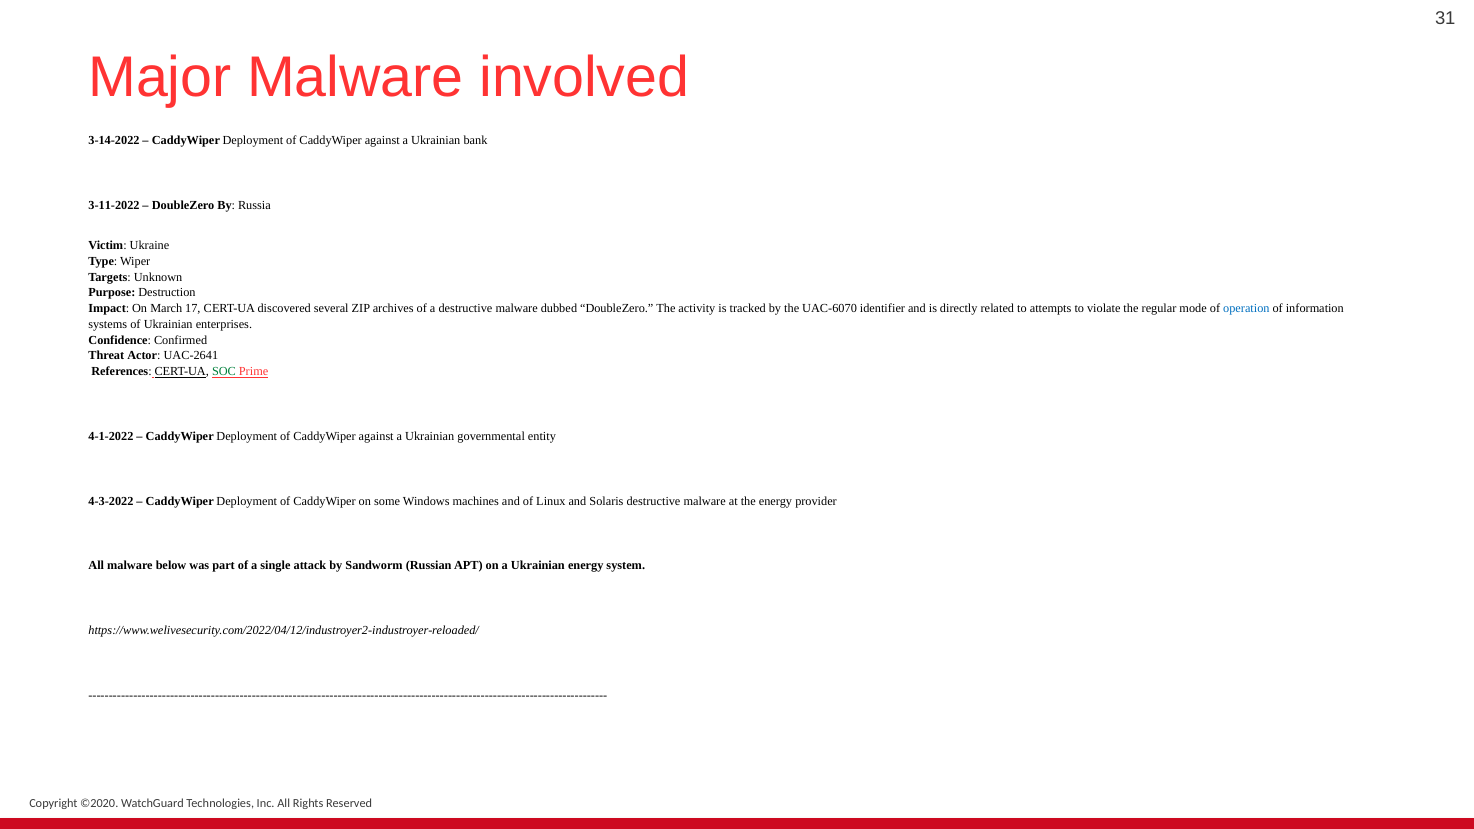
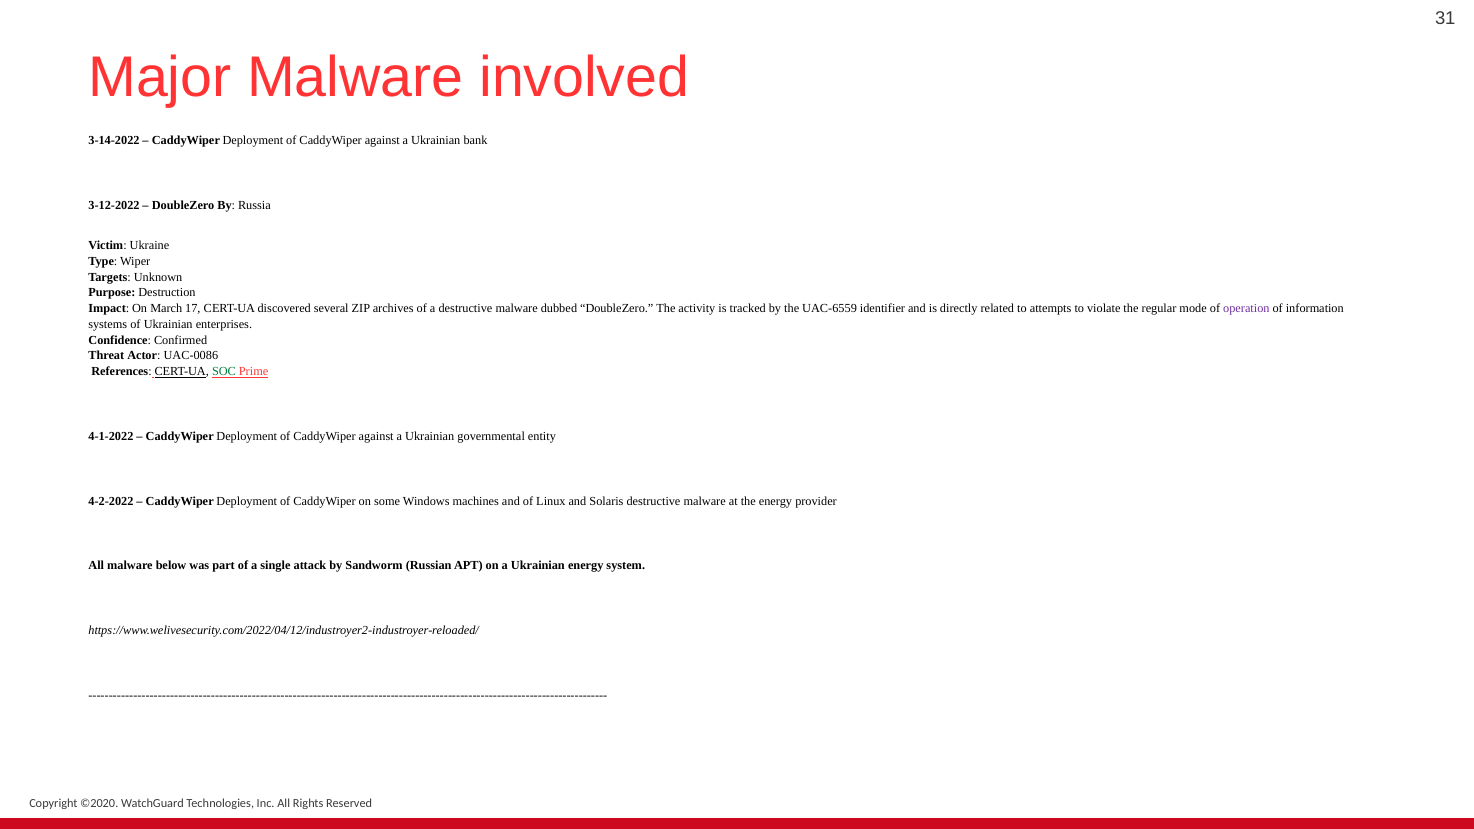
3-11-2022: 3-11-2022 -> 3-12-2022
UAC-6070: UAC-6070 -> UAC-6559
operation colour: blue -> purple
UAC-2641: UAC-2641 -> UAC-0086
4-3-2022: 4-3-2022 -> 4-2-2022
